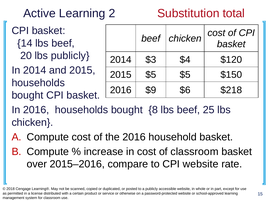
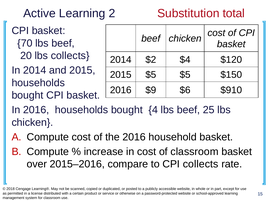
14: 14 -> 70
lbs publicly: publicly -> collects
$3: $3 -> $2
$218: $218 -> $910
8: 8 -> 4
CPI website: website -> collects
